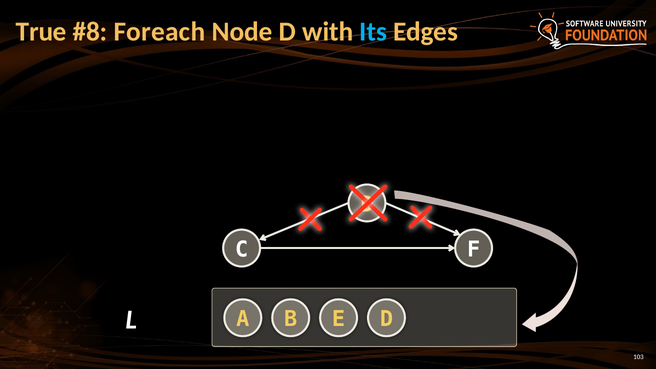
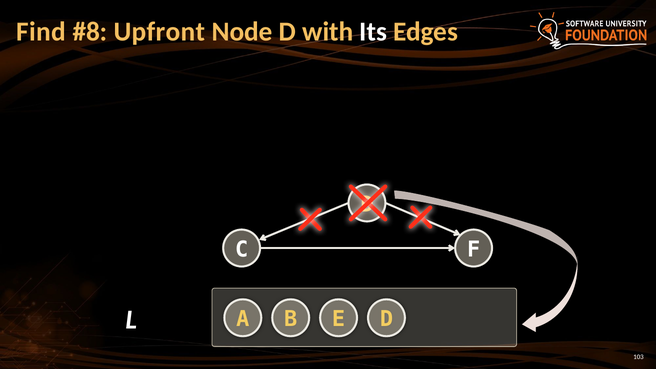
True: True -> Find
Foreach: Foreach -> Upfront
Its colour: light blue -> white
